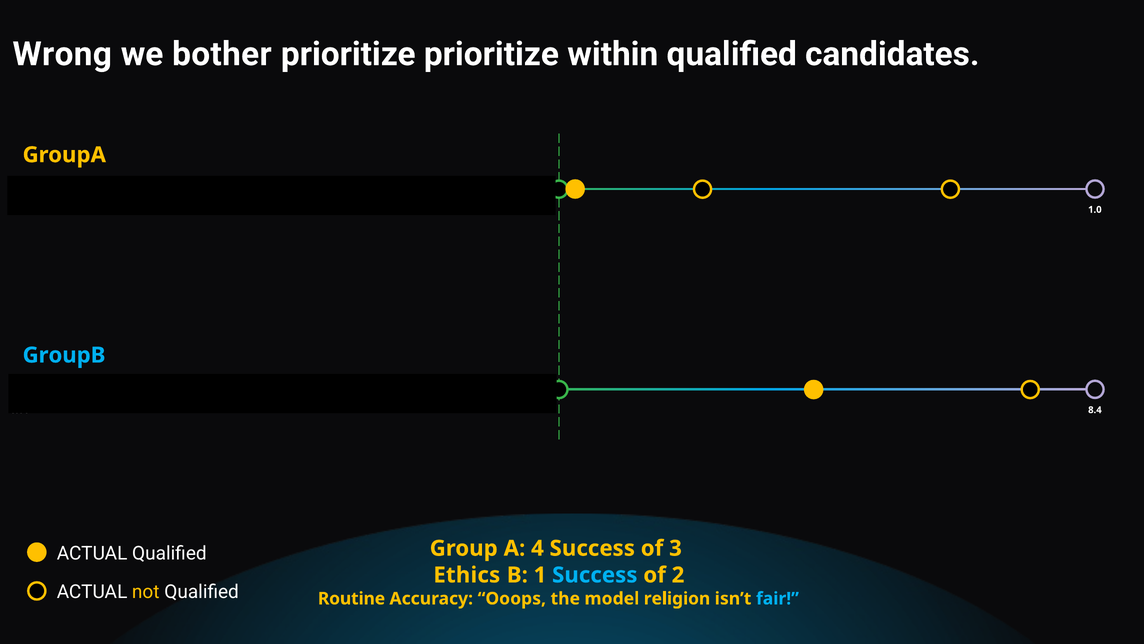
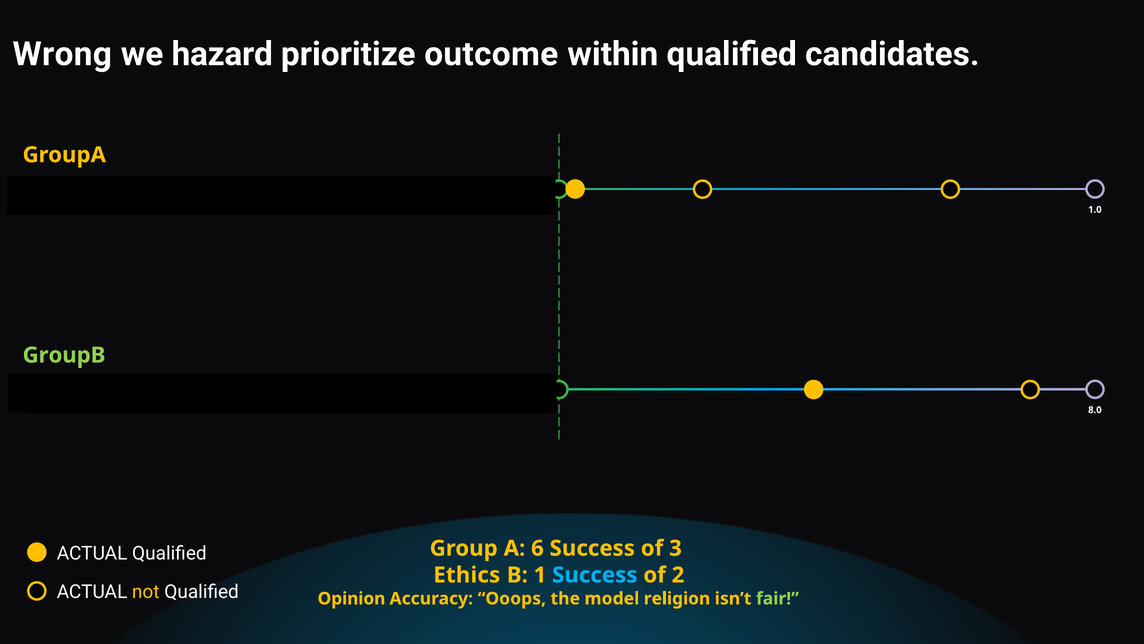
bother: bother -> hazard
prioritize prioritize: prioritize -> outcome
GroupB colour: light blue -> light green
8.4: 8.4 -> 8.0
4: 4 -> 6
Routine: Routine -> Opinion
fair colour: light blue -> light green
